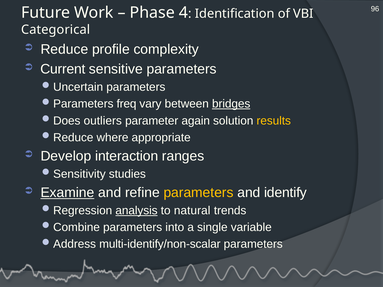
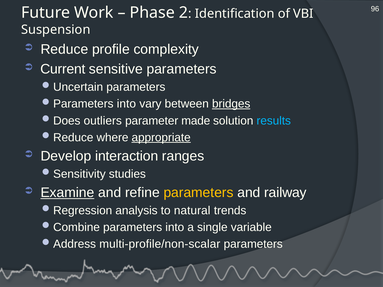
4: 4 -> 2
Categorical: Categorical -> Suspension
freq at (127, 104): freq -> into
again: again -> made
results colour: yellow -> light blue
appropriate underline: none -> present
identify: identify -> railway
analysis underline: present -> none
multi-identify/non-scalar: multi-identify/non-scalar -> multi-profile/non-scalar
